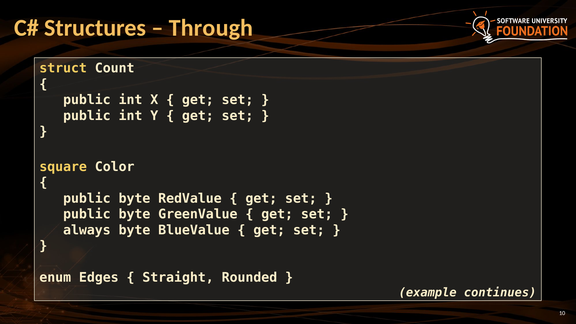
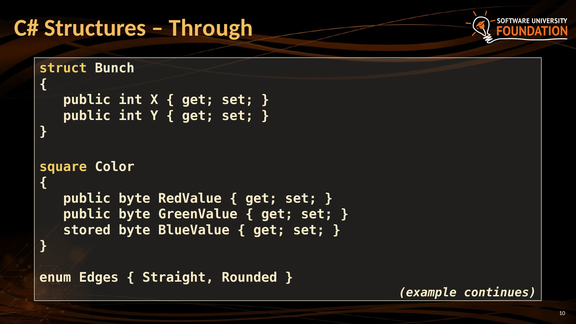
Count: Count -> Bunch
always: always -> stored
